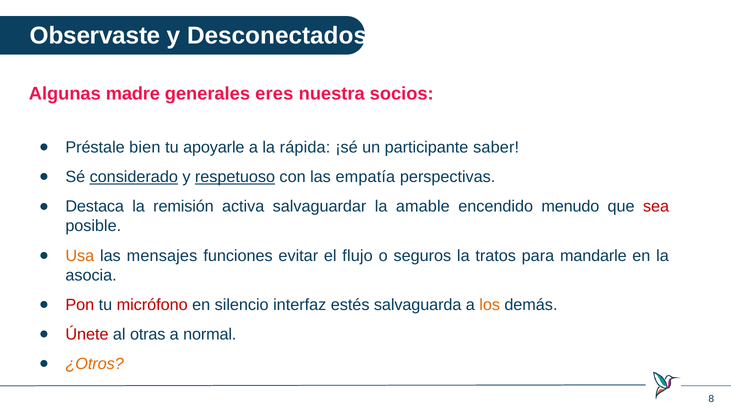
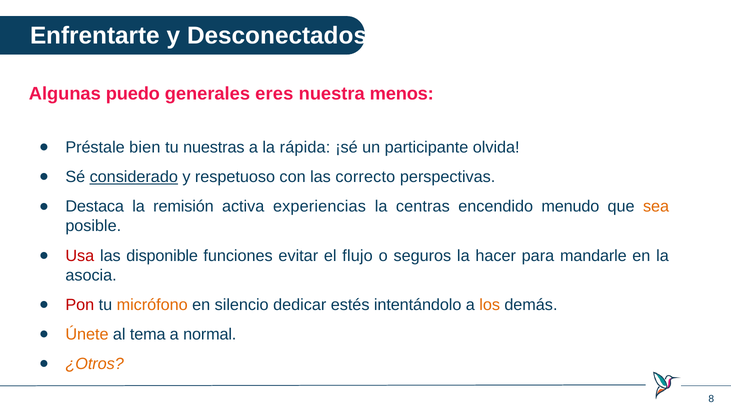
Observaste: Observaste -> Enfrentarte
madre: madre -> puedo
socios: socios -> menos
apoyarle: apoyarle -> nuestras
saber: saber -> olvida
respetuoso underline: present -> none
empatía: empatía -> correcto
salvaguardar: salvaguardar -> experiencias
amable: amable -> centras
sea colour: red -> orange
Usa colour: orange -> red
mensajes: mensajes -> disponible
tratos: tratos -> hacer
micrófono colour: red -> orange
interfaz: interfaz -> dedicar
salvaguarda: salvaguarda -> intentándolo
Únete colour: red -> orange
otras: otras -> tema
